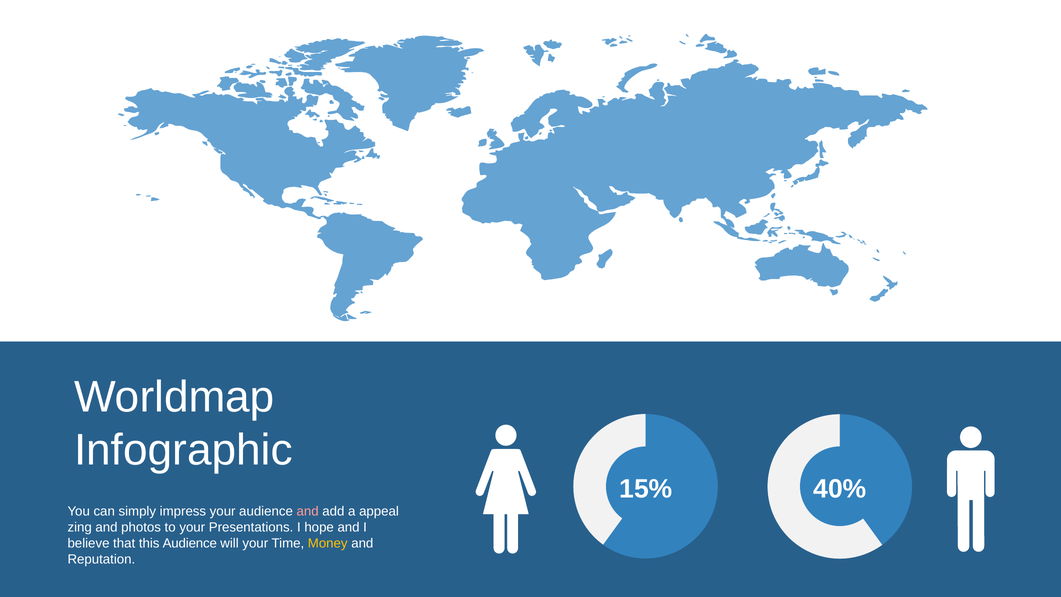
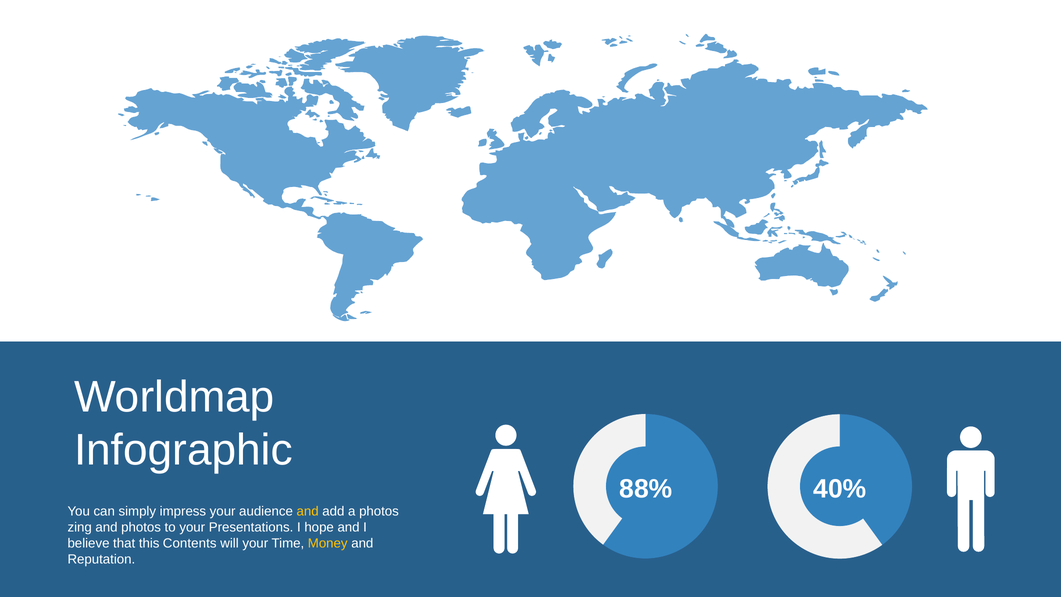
15%: 15% -> 88%
and at (308, 511) colour: pink -> yellow
a appeal: appeal -> photos
this Audience: Audience -> Contents
